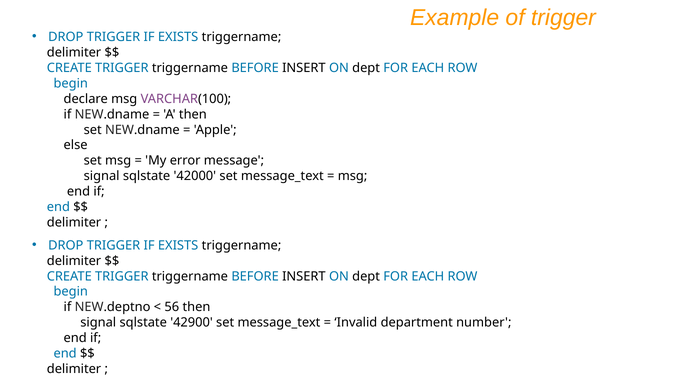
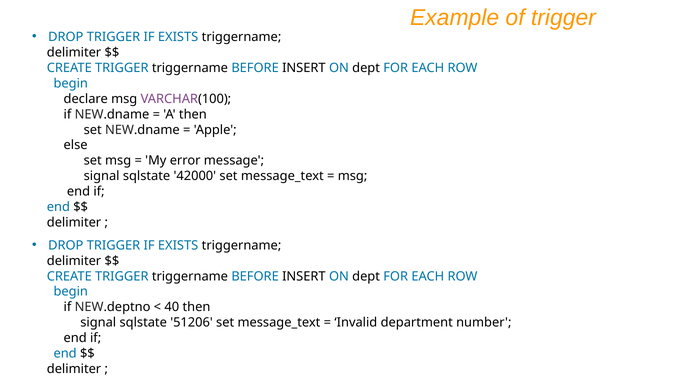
56: 56 -> 40
42900: 42900 -> 51206
